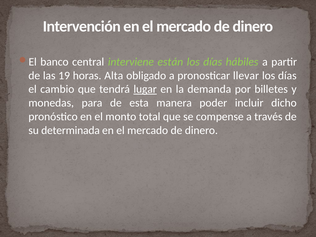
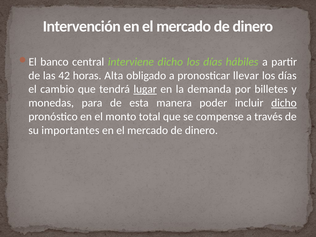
interviene están: están -> dicho
19: 19 -> 42
dicho at (284, 103) underline: none -> present
determinada: determinada -> importantes
